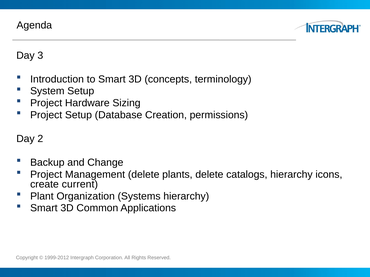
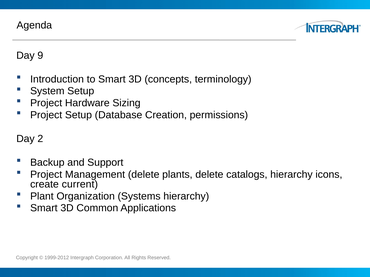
3: 3 -> 9
Change: Change -> Support
